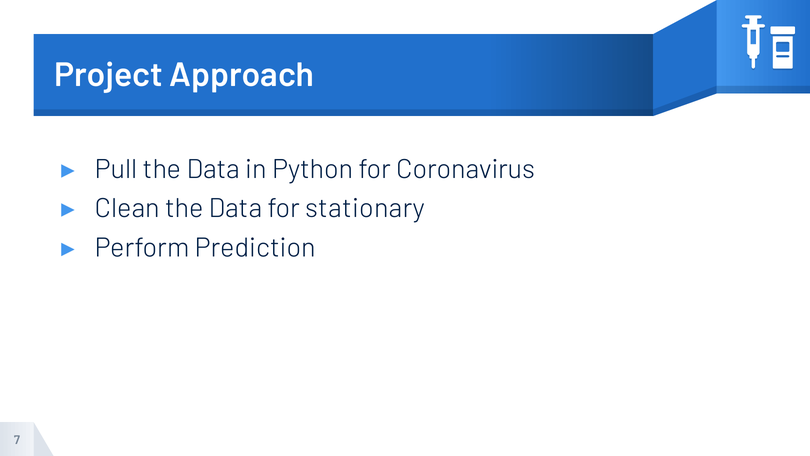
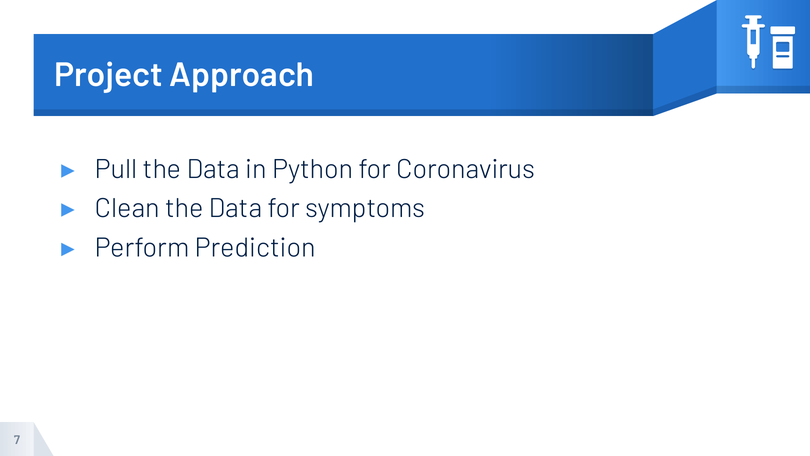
stationary: stationary -> symptoms
